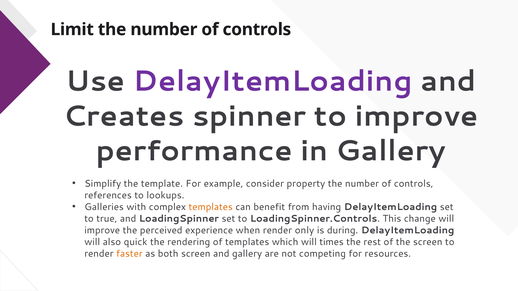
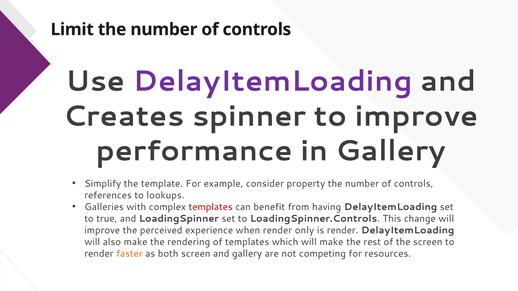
templates at (211, 207) colour: orange -> red
is during: during -> render
also quick: quick -> make
will times: times -> make
